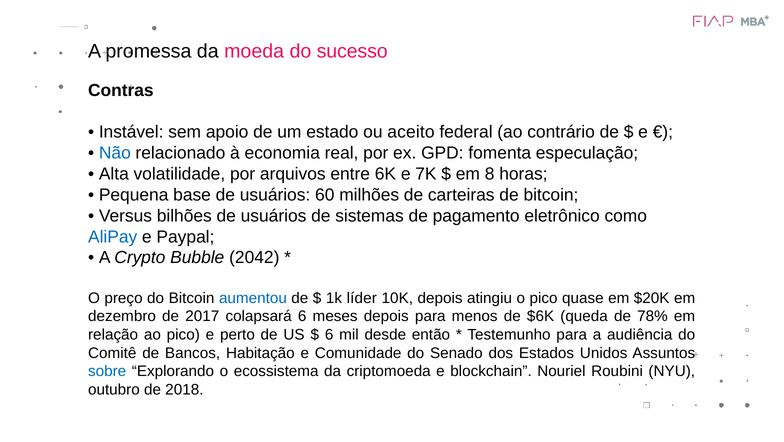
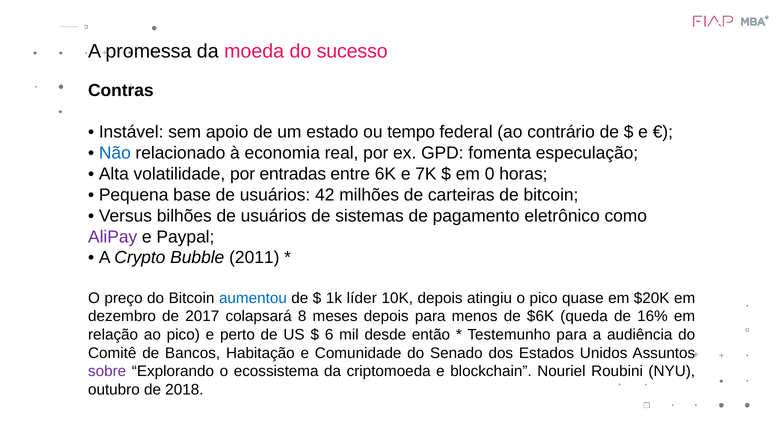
aceito: aceito -> tempo
arquivos: arquivos -> entradas
8: 8 -> 0
60: 60 -> 42
AliPay colour: blue -> purple
2042: 2042 -> 2011
colapsará 6: 6 -> 8
78%: 78% -> 16%
sobre colour: blue -> purple
